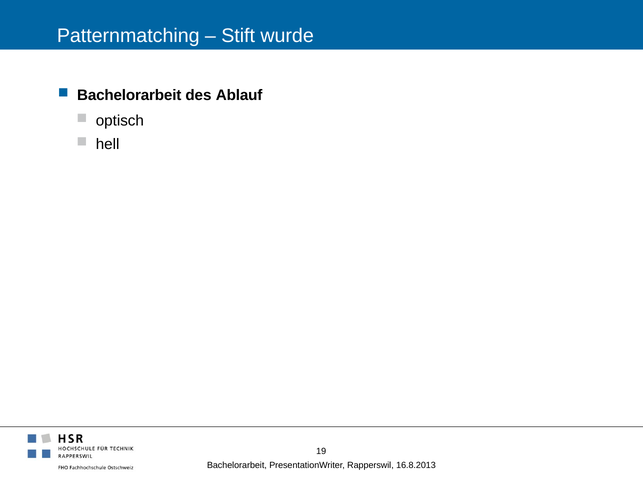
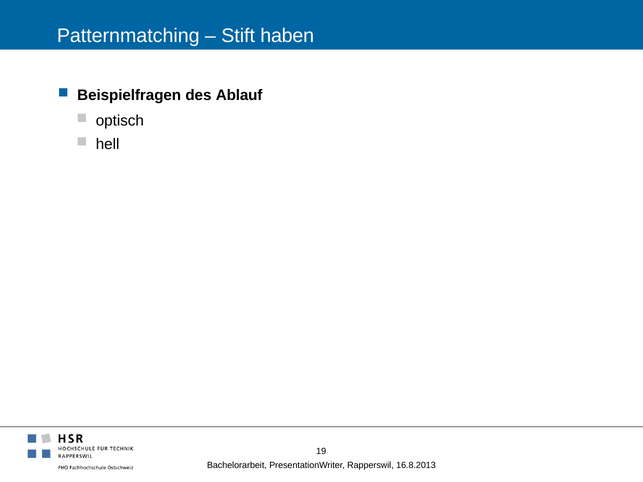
wurde: wurde -> haben
Bachelorarbeit at (129, 95): Bachelorarbeit -> Beispielfragen
